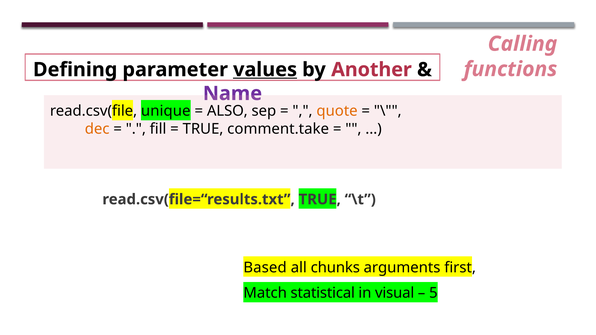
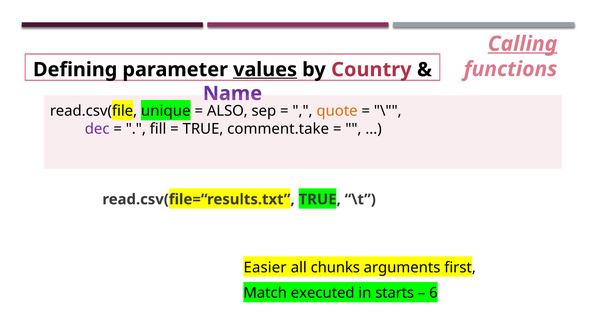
Calling underline: none -> present
Another: Another -> Country
dec colour: orange -> purple
Based: Based -> Easier
statistical: statistical -> executed
visual: visual -> starts
5: 5 -> 6
